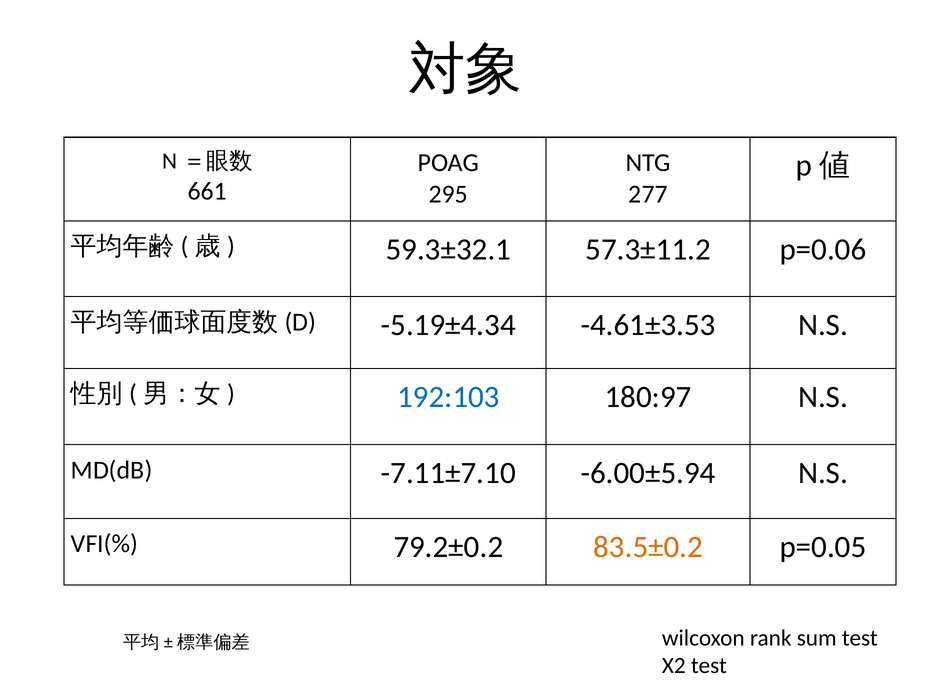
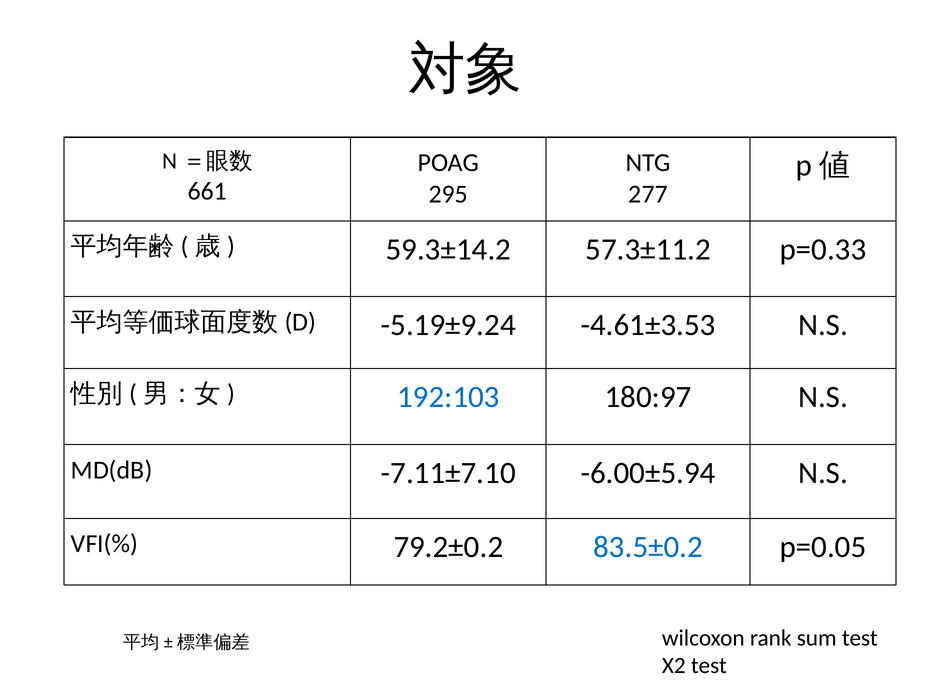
59.3±32.1: 59.3±32.1 -> 59.3±14.2
p=0.06: p=0.06 -> p=0.33
-5.19±4.34: -5.19±4.34 -> -5.19±9.24
83.5±0.2 colour: orange -> blue
